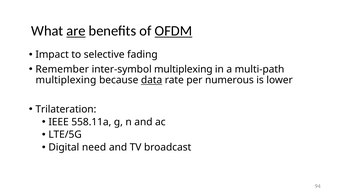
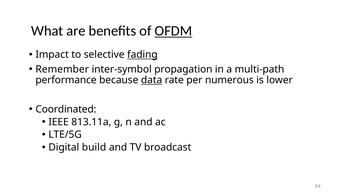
are underline: present -> none
fading underline: none -> present
inter-symbol multiplexing: multiplexing -> propagation
multiplexing at (66, 80): multiplexing -> performance
Trilateration: Trilateration -> Coordinated
558.11a: 558.11a -> 813.11a
need: need -> build
